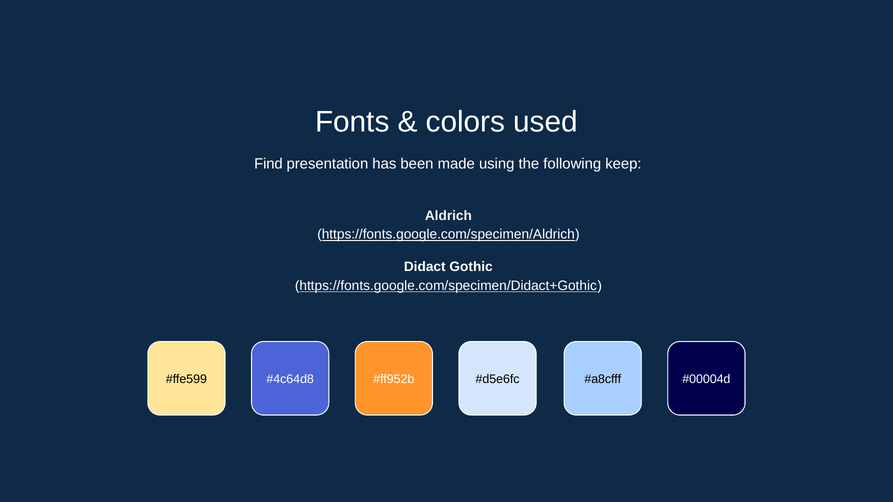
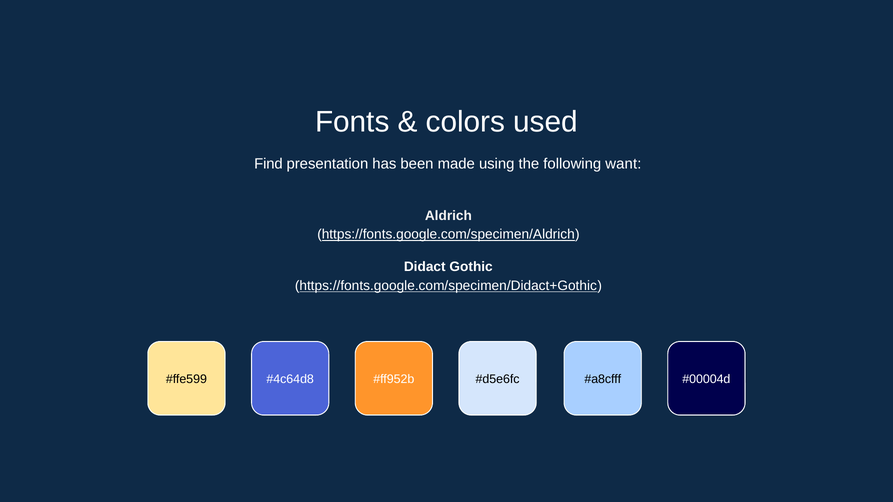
keep: keep -> want
